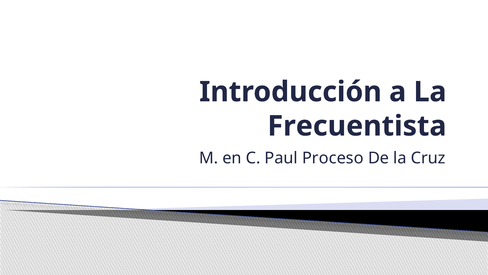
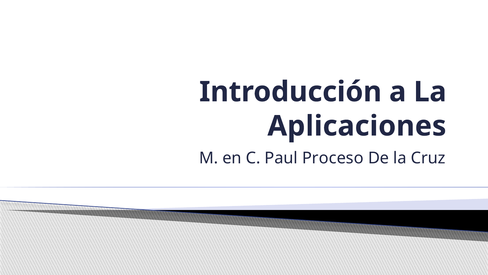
Frecuentista: Frecuentista -> Aplicaciones
